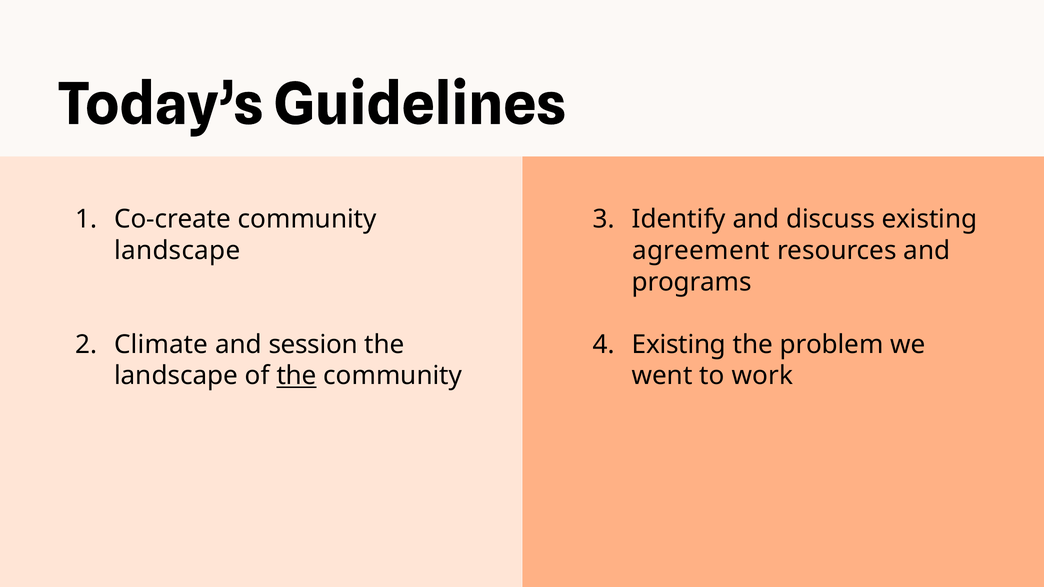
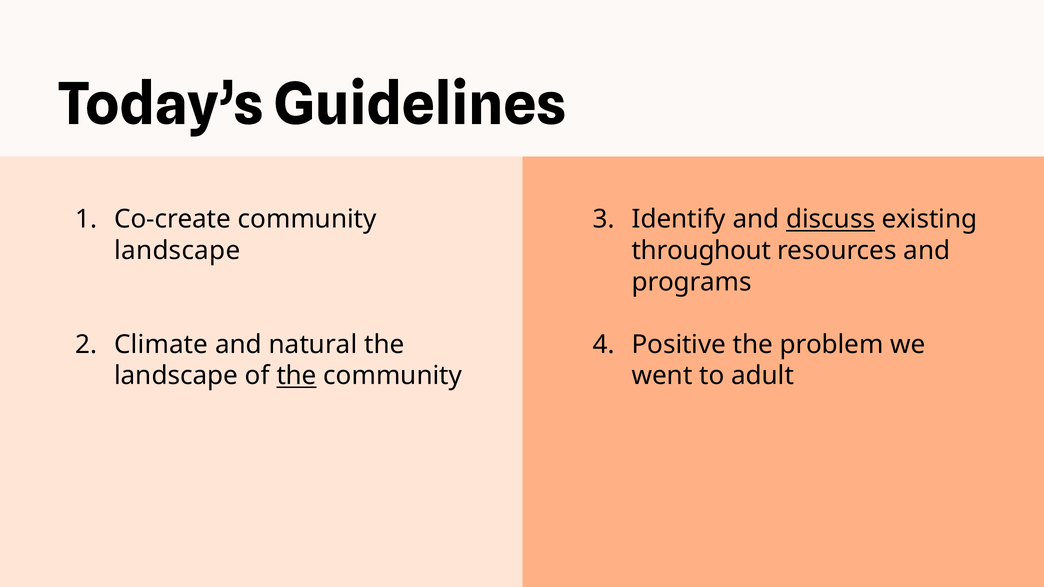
discuss underline: none -> present
agreement: agreement -> throughout
session: session -> natural
Existing at (679, 345): Existing -> Positive
work: work -> adult
